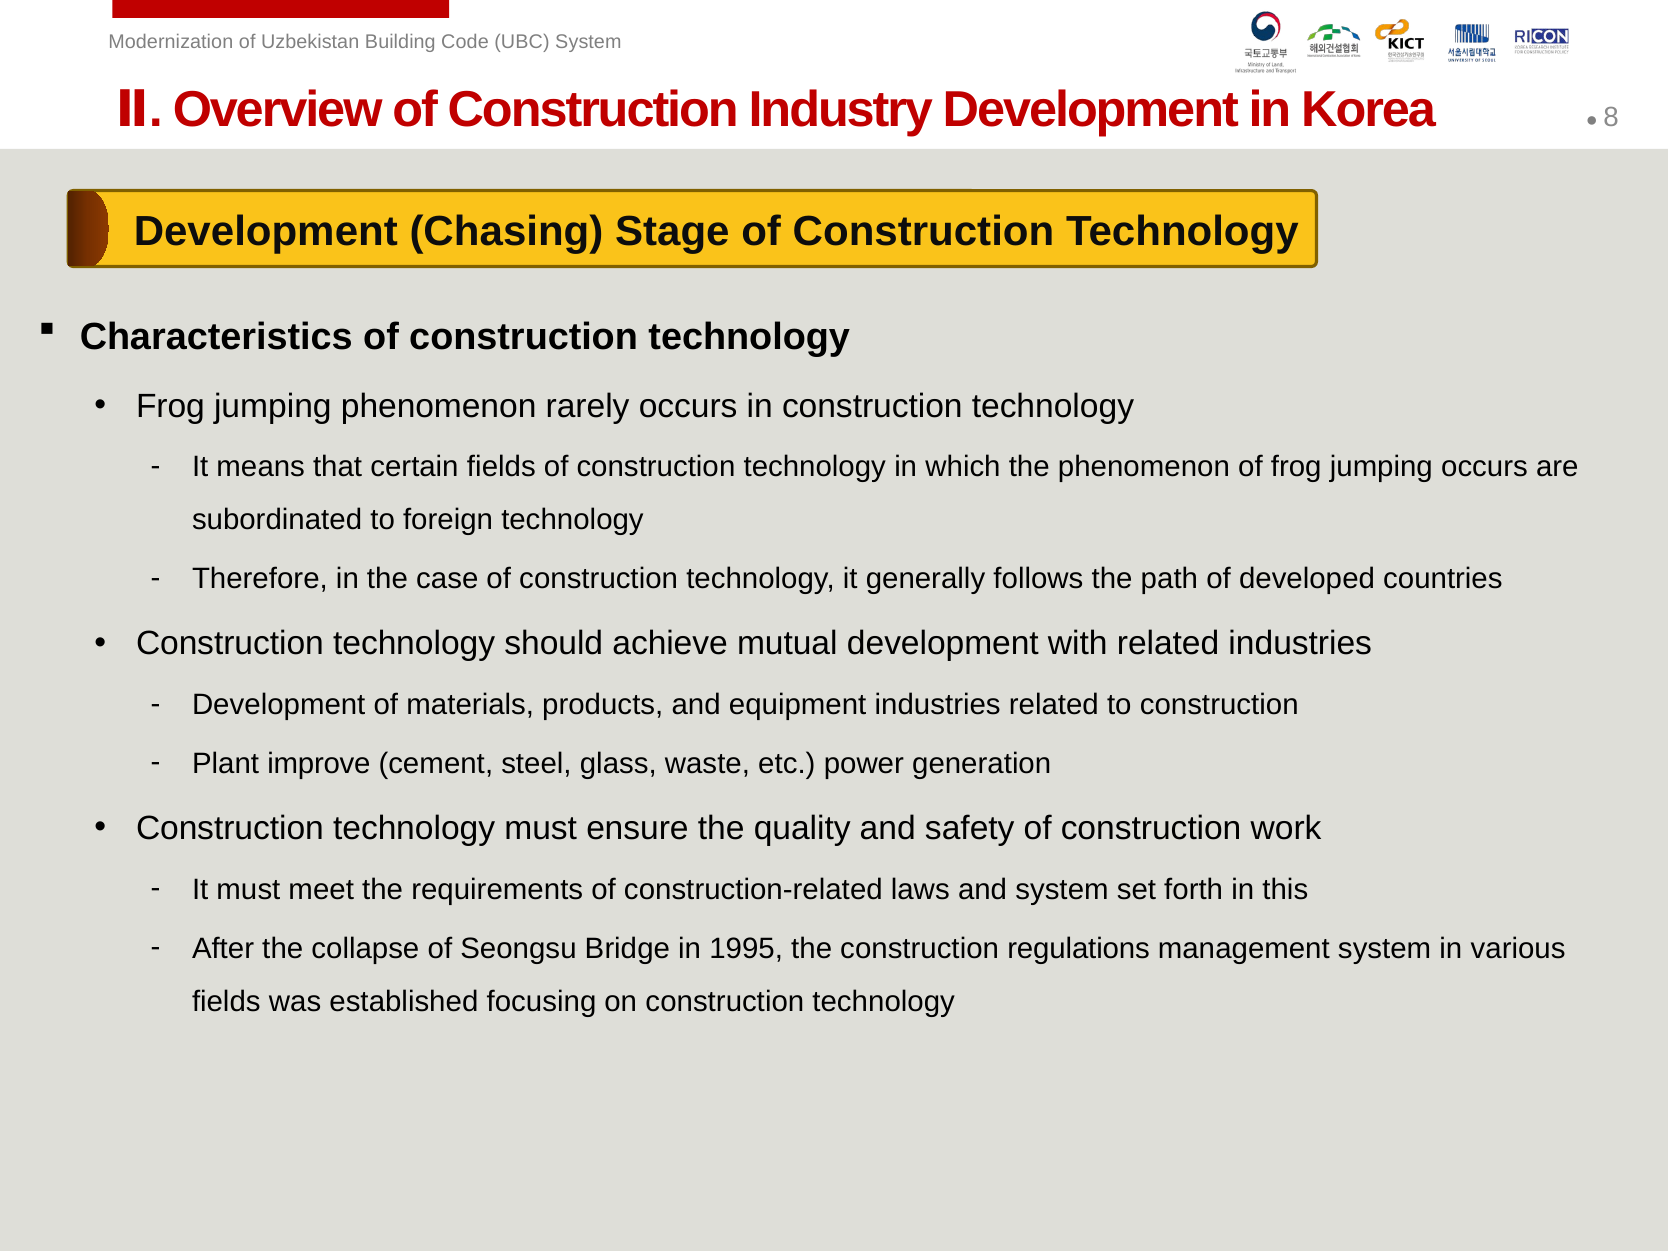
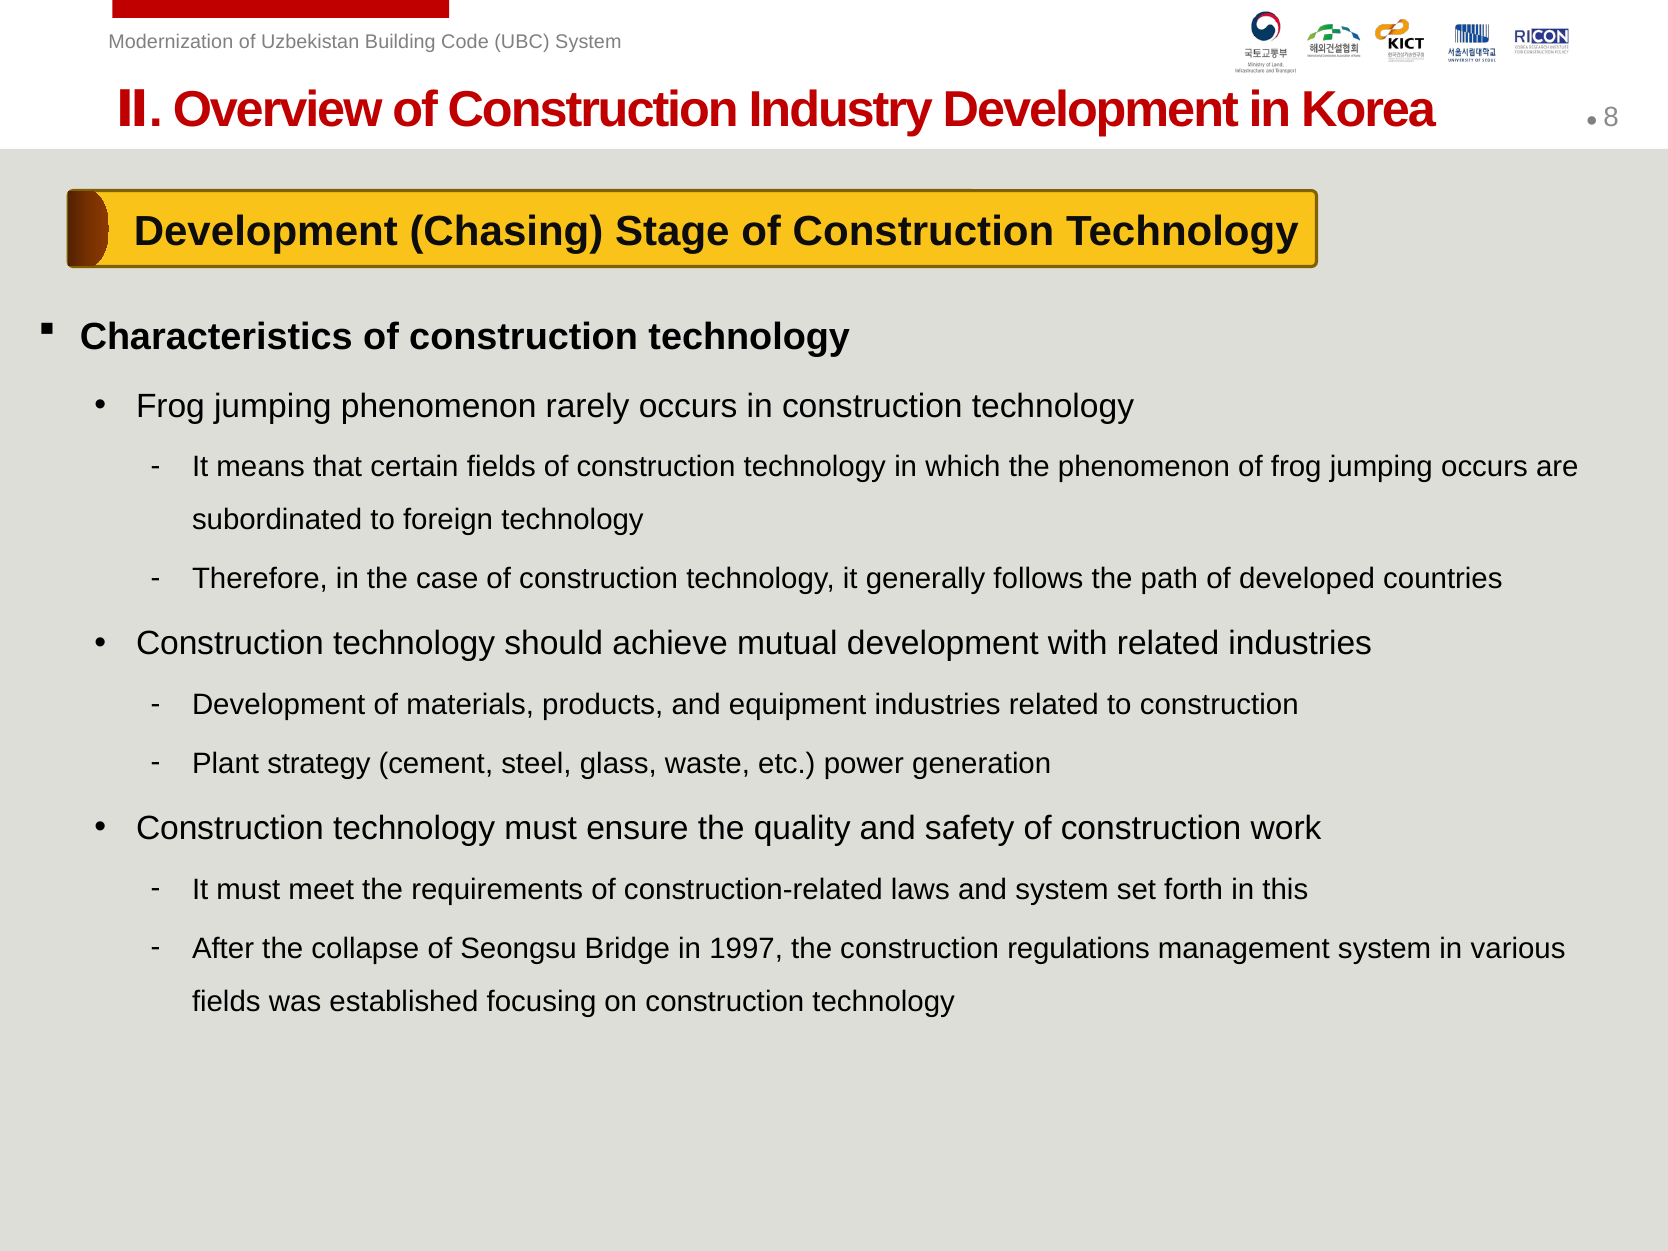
improve: improve -> strategy
1995: 1995 -> 1997
